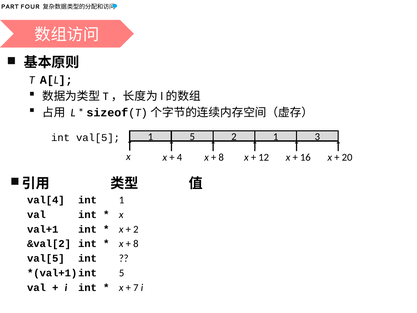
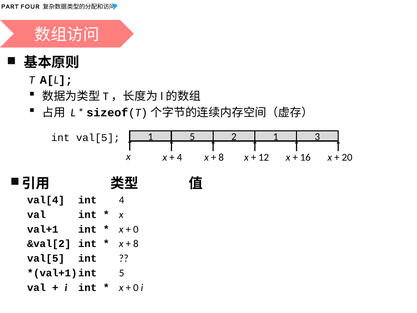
int 1: 1 -> 4
2 at (136, 229): 2 -> 0
7 at (136, 287): 7 -> 0
